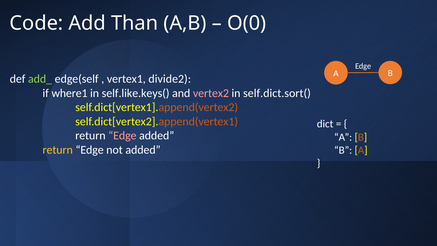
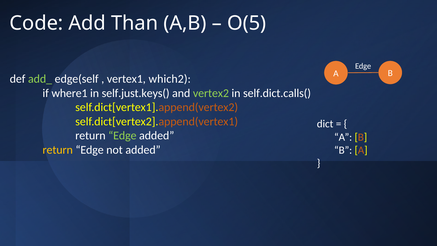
O(0: O(0 -> O(5
divide2: divide2 -> which2
self.like.keys(: self.like.keys( -> self.just.keys(
vertex2 colour: pink -> light green
self.dict.sort(: self.dict.sort( -> self.dict.calls(
Edge at (122, 136) colour: pink -> light green
